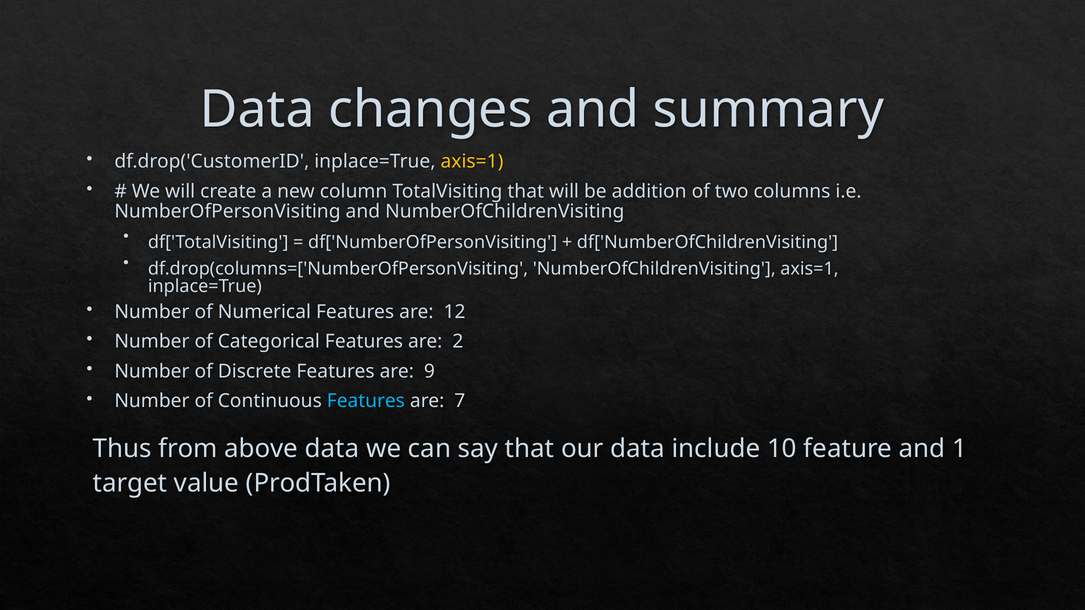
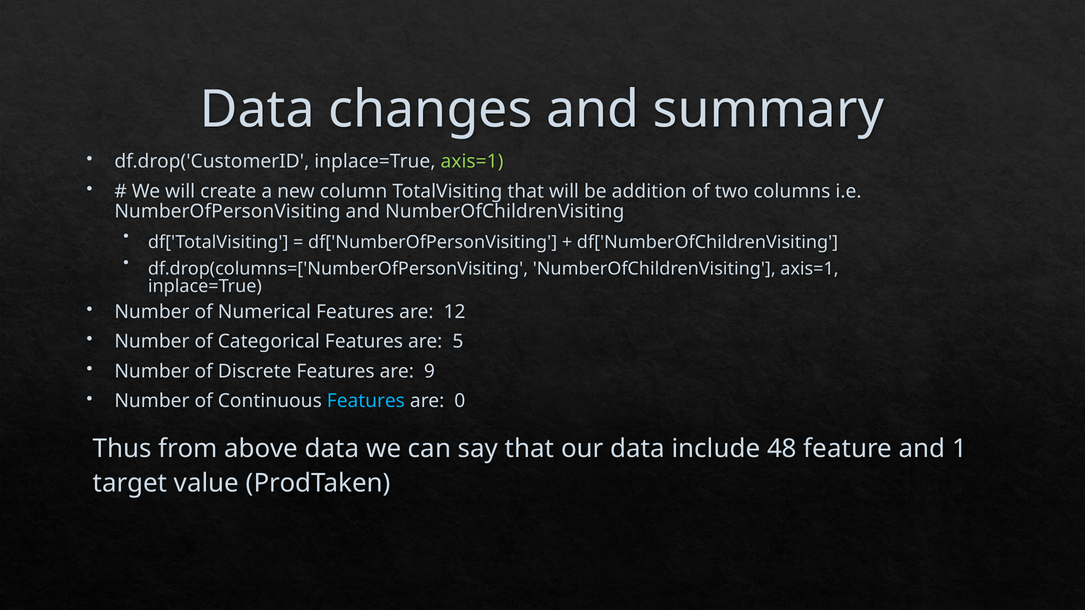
axis=1 at (472, 161) colour: yellow -> light green
2: 2 -> 5
7: 7 -> 0
10: 10 -> 48
